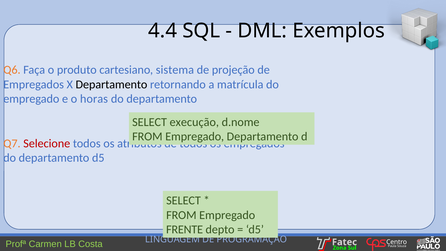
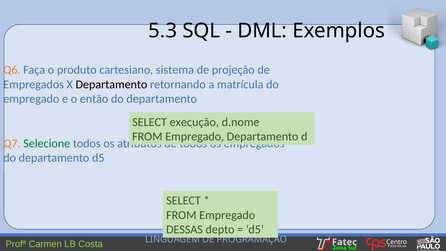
4.4: 4.4 -> 5.3
horas: horas -> então
Selecione colour: red -> green
FRENTE: FRENTE -> DESSAS
